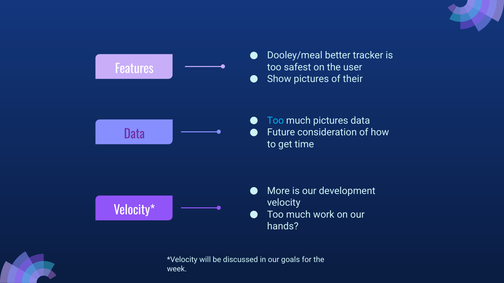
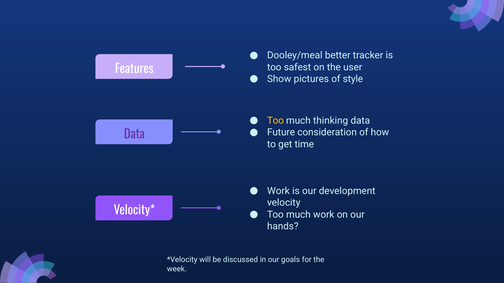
their: their -> style
Too at (275, 121) colour: light blue -> yellow
much pictures: pictures -> thinking
More at (278, 191): More -> Work
